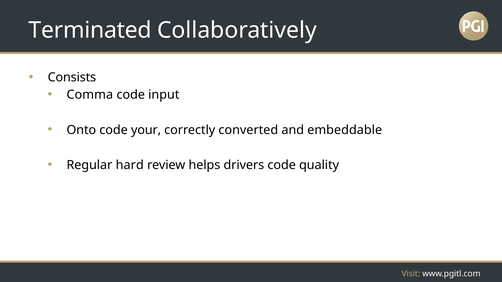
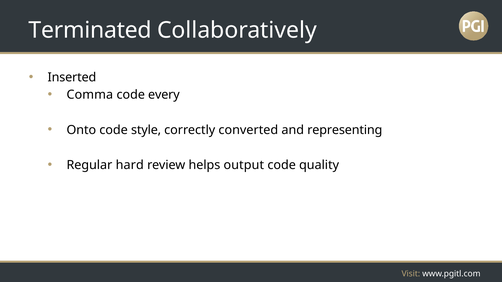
Consists: Consists -> Inserted
input: input -> every
your: your -> style
embeddable: embeddable -> representing
drivers: drivers -> output
